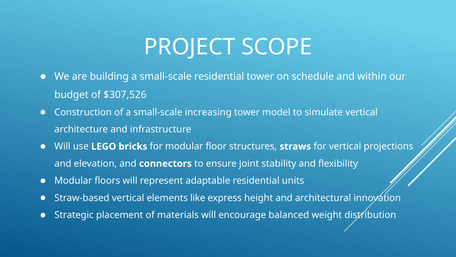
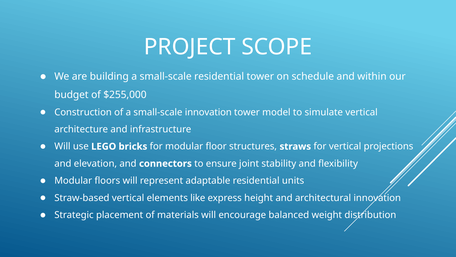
$307,526: $307,526 -> $255,000
small-scale increasing: increasing -> innovation
